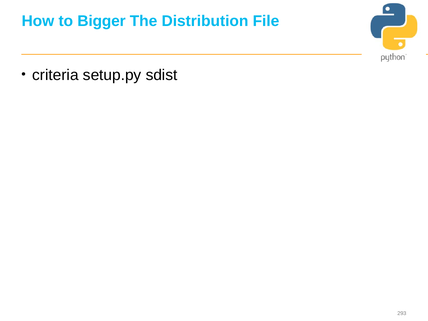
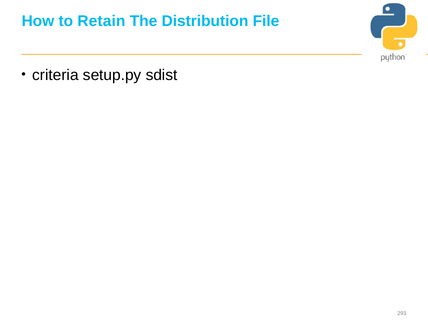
Bigger: Bigger -> Retain
